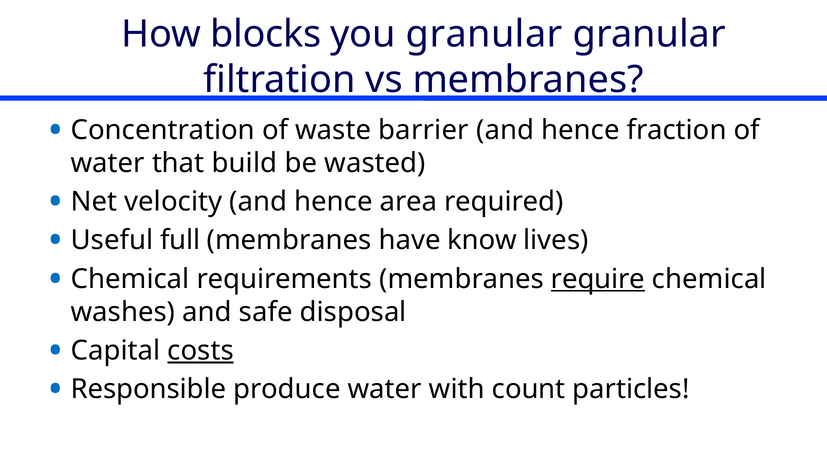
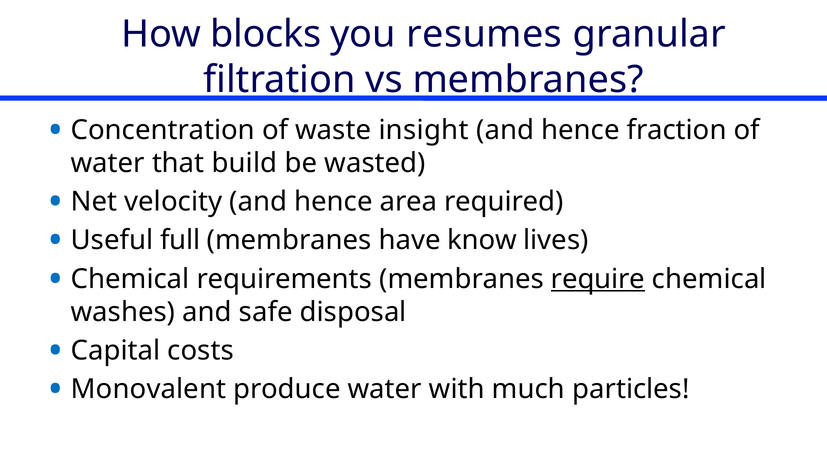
you granular: granular -> resumes
barrier: barrier -> insight
costs underline: present -> none
Responsible: Responsible -> Monovalent
count: count -> much
